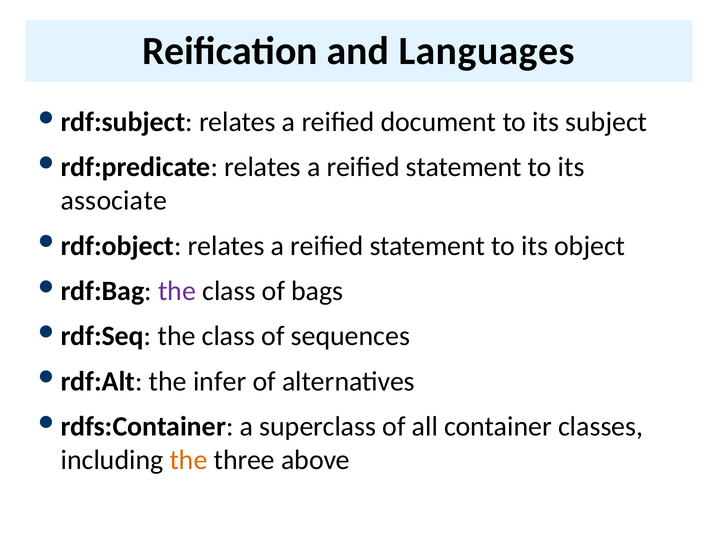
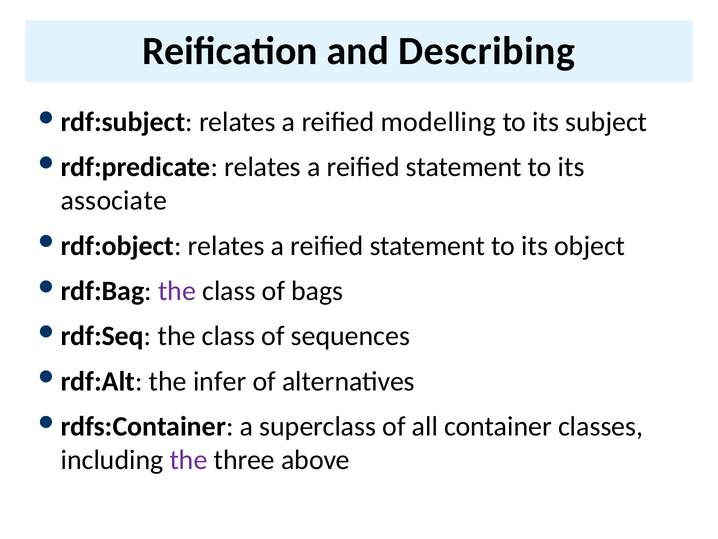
Languages: Languages -> Describing
document: document -> modelling
the at (188, 460) colour: orange -> purple
